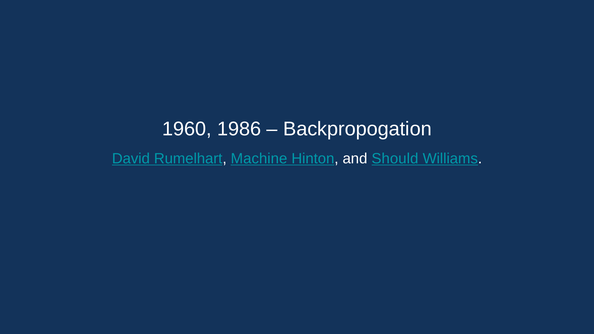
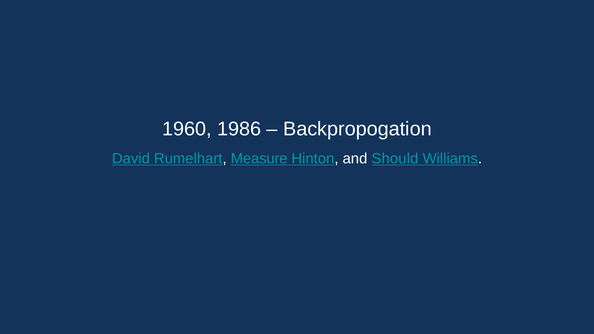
Machine: Machine -> Measure
